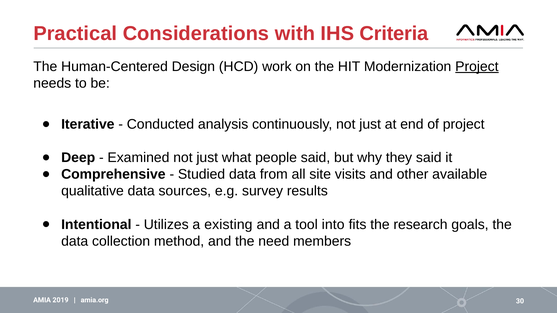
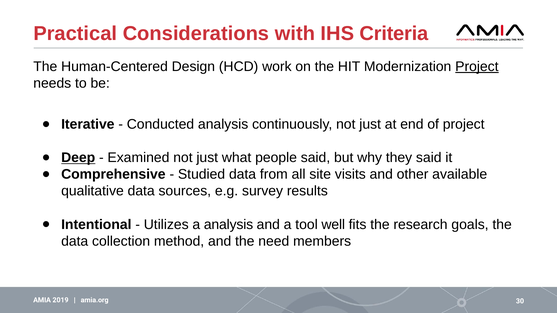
Deep underline: none -> present
a existing: existing -> analysis
into: into -> well
